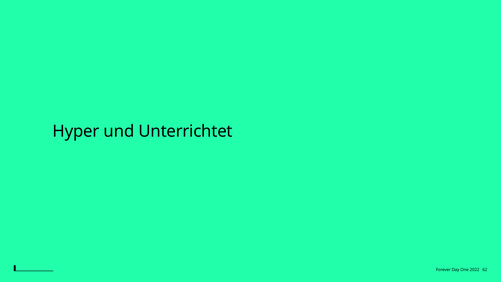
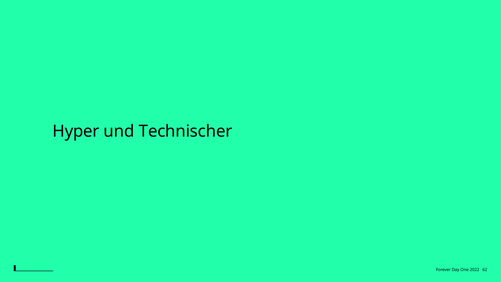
Unterrichtet: Unterrichtet -> Technischer
